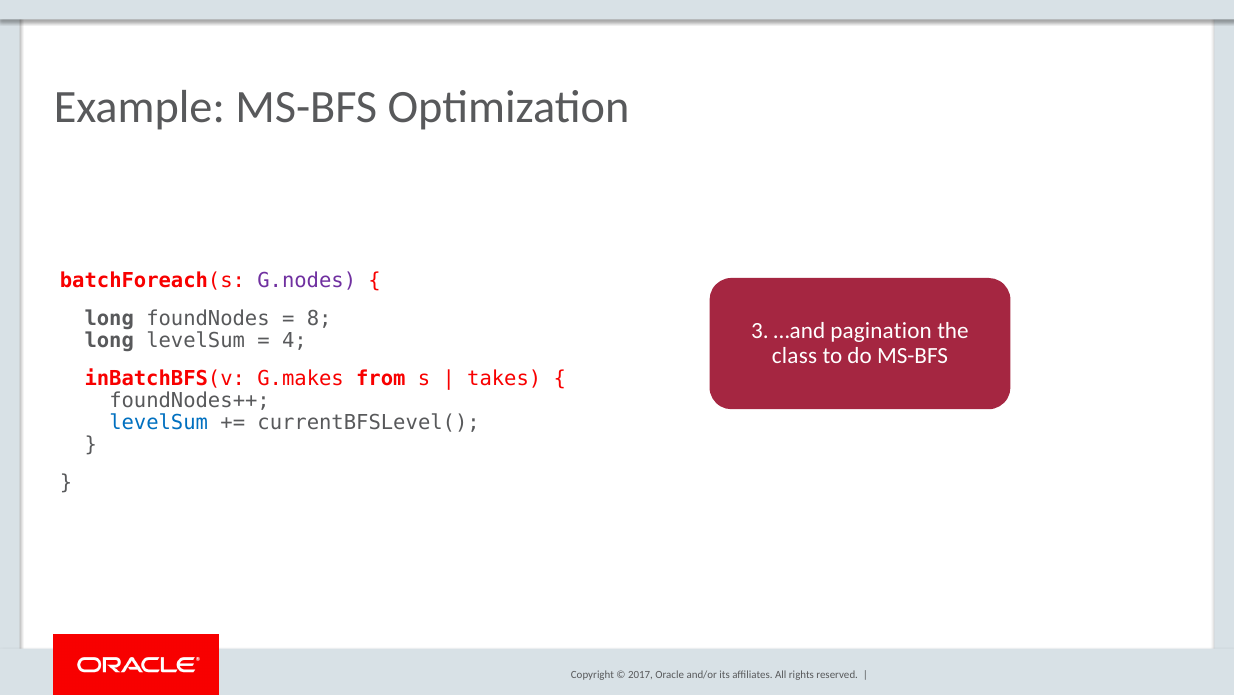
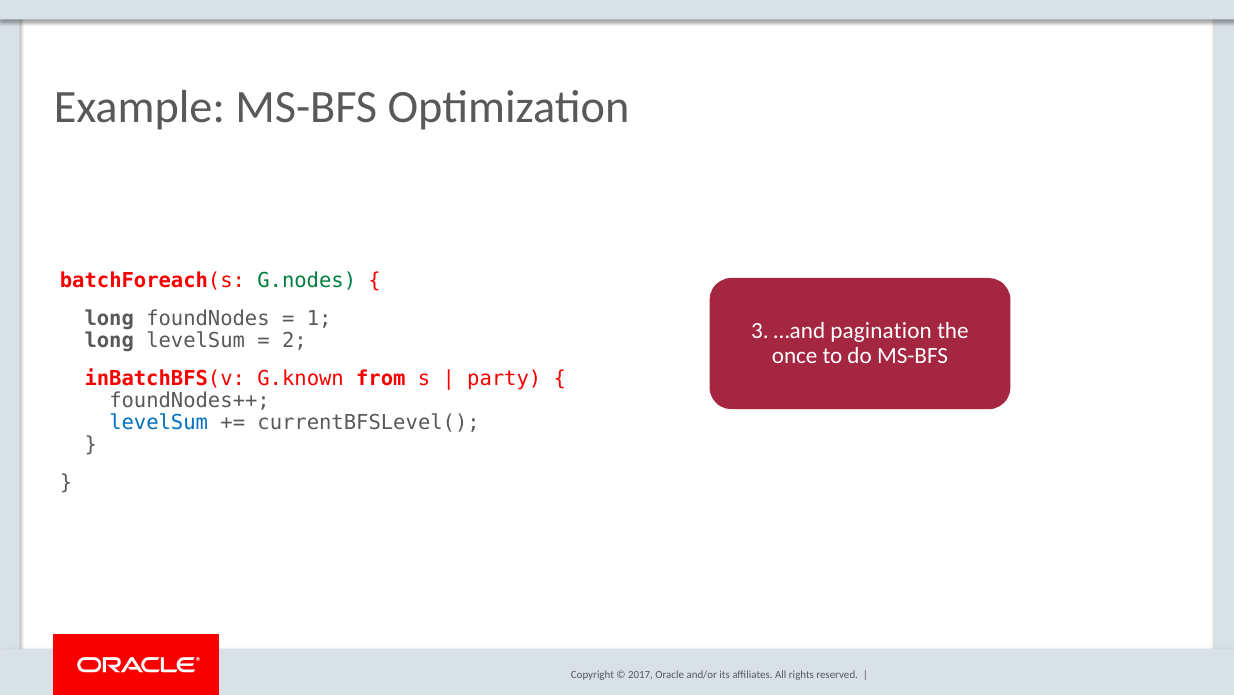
G.nodes colour: purple -> green
8: 8 -> 1
4: 4 -> 2
class: class -> once
G.makes: G.makes -> G.known
takes: takes -> party
